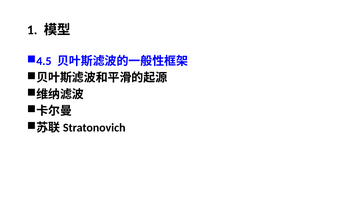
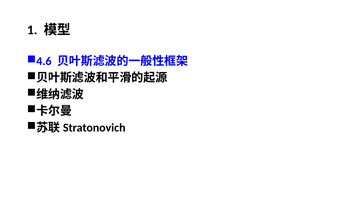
4.5: 4.5 -> 4.6
